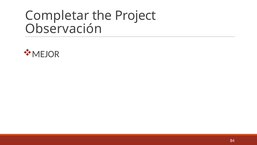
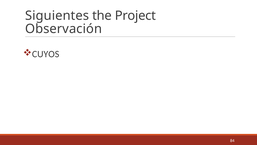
Completar: Completar -> Siguientes
MEJOR: MEJOR -> CUYOS
